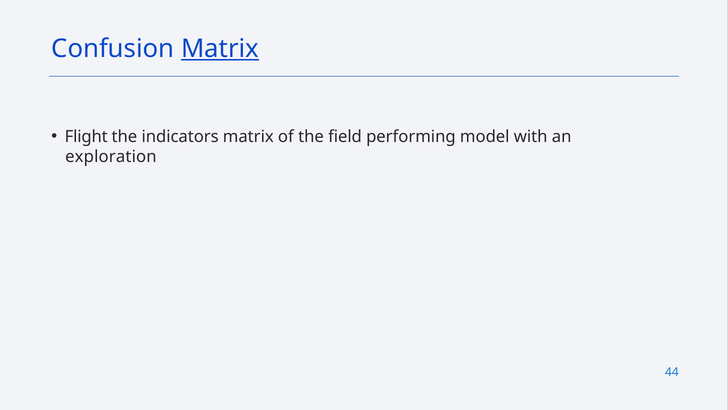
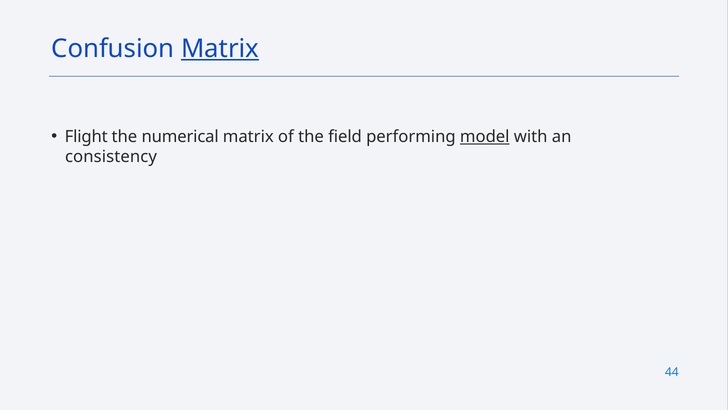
indicators: indicators -> numerical
model underline: none -> present
exploration: exploration -> consistency
